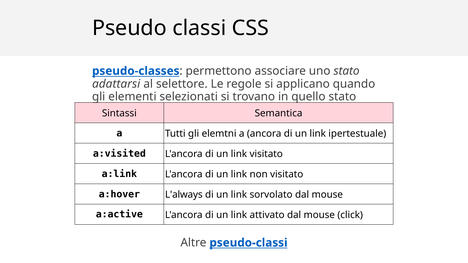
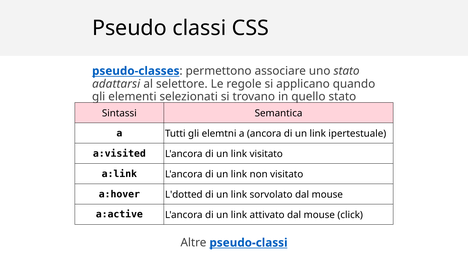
L'always: L'always -> L'dotted
